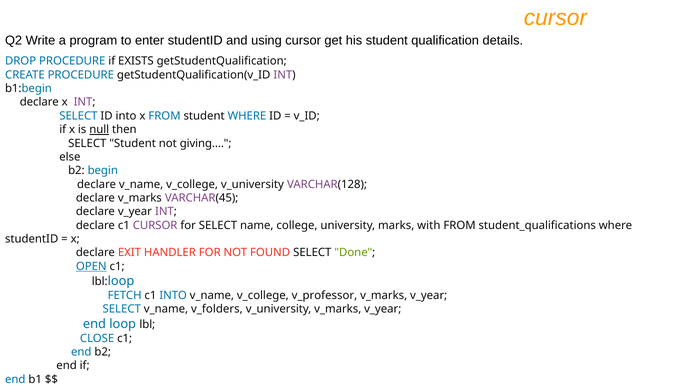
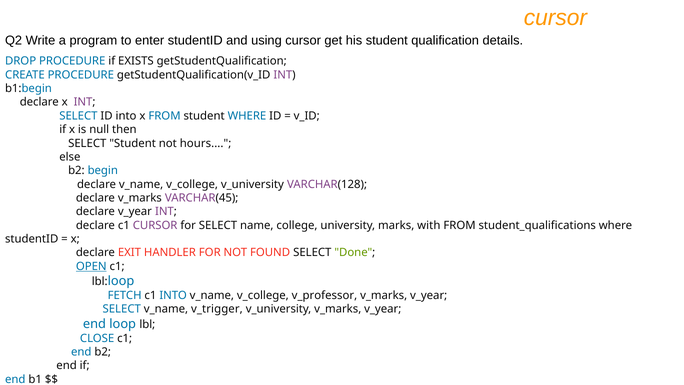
null underline: present -> none
giving: giving -> hours
v_folders: v_folders -> v_trigger
